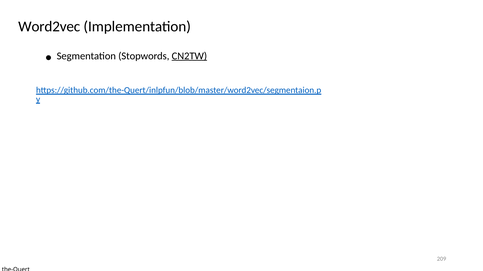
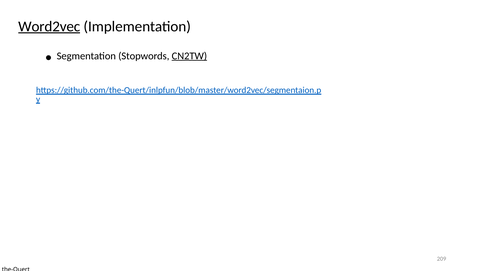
Word2vec underline: none -> present
